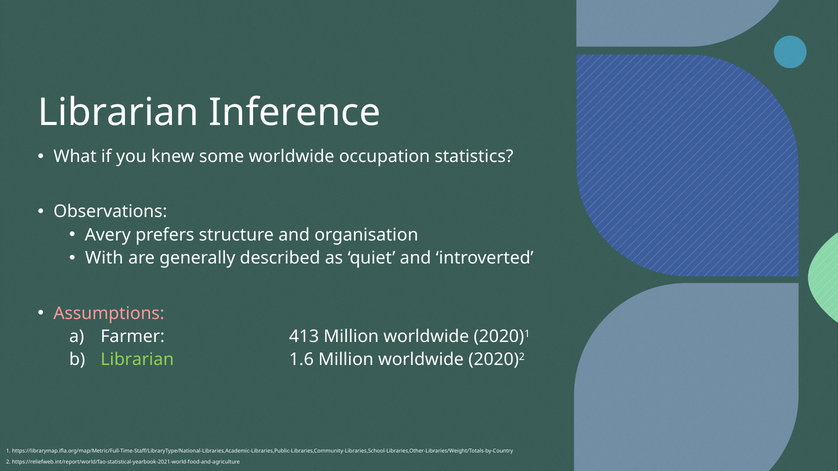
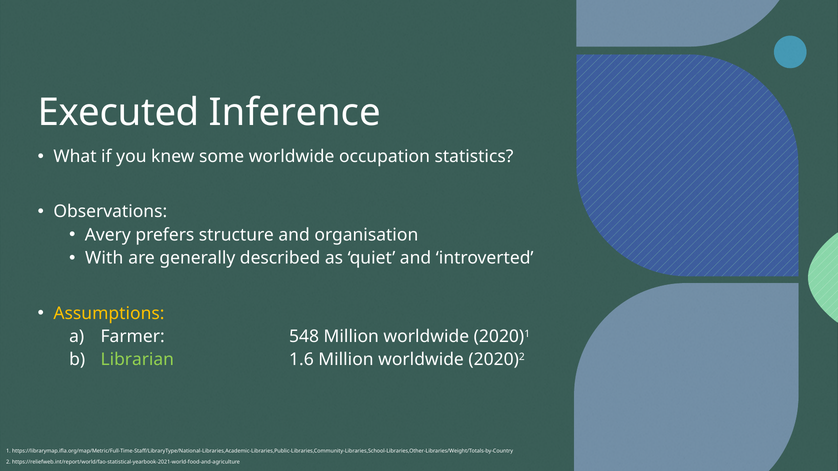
Librarian at (118, 113): Librarian -> Executed
Assumptions colour: pink -> yellow
413: 413 -> 548
